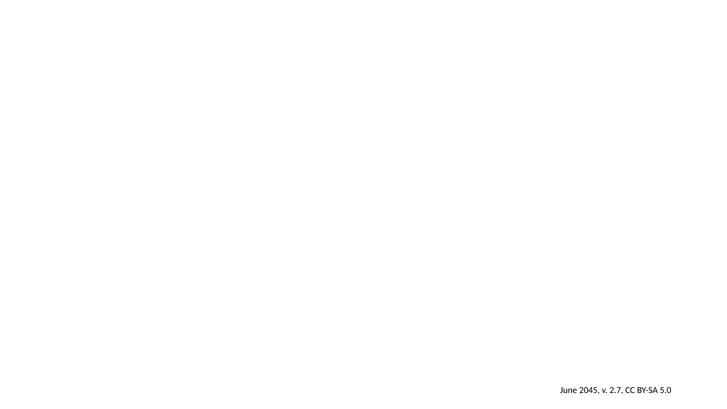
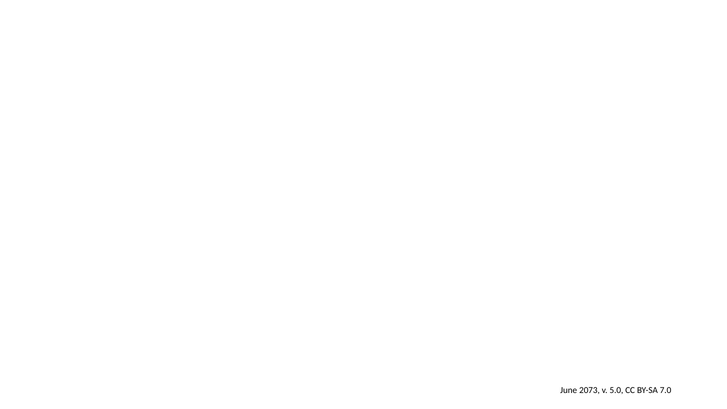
2045: 2045 -> 2073
2.7: 2.7 -> 5.0
5.0: 5.0 -> 7.0
